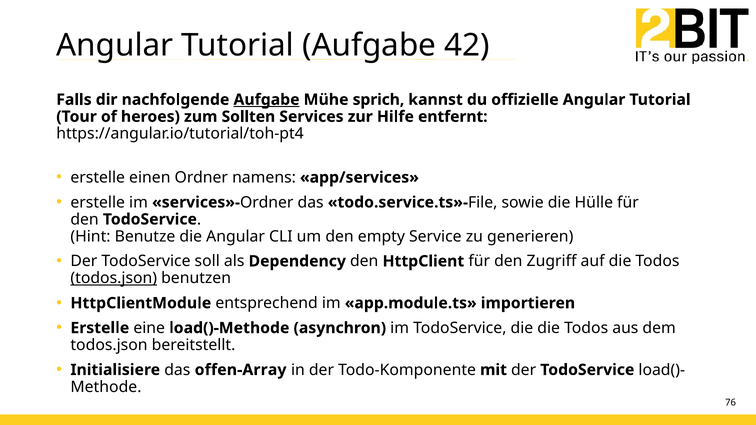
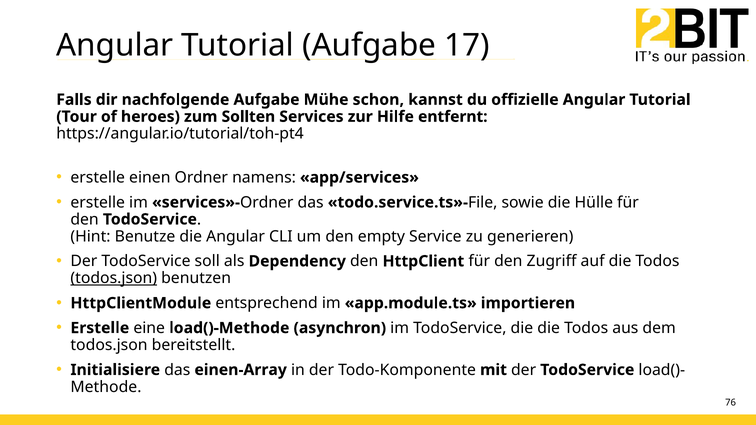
42: 42 -> 17
Aufgabe at (267, 100) underline: present -> none
sprich: sprich -> schon
offen-Array: offen-Array -> einen-Array
